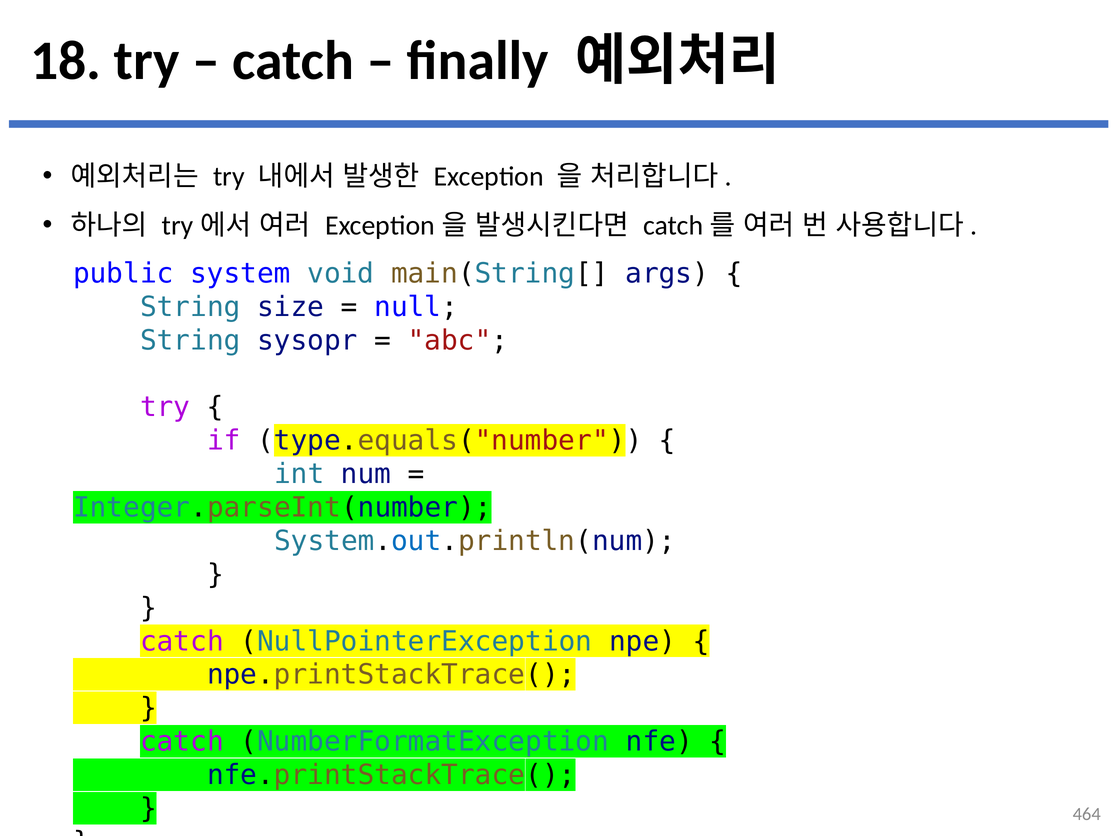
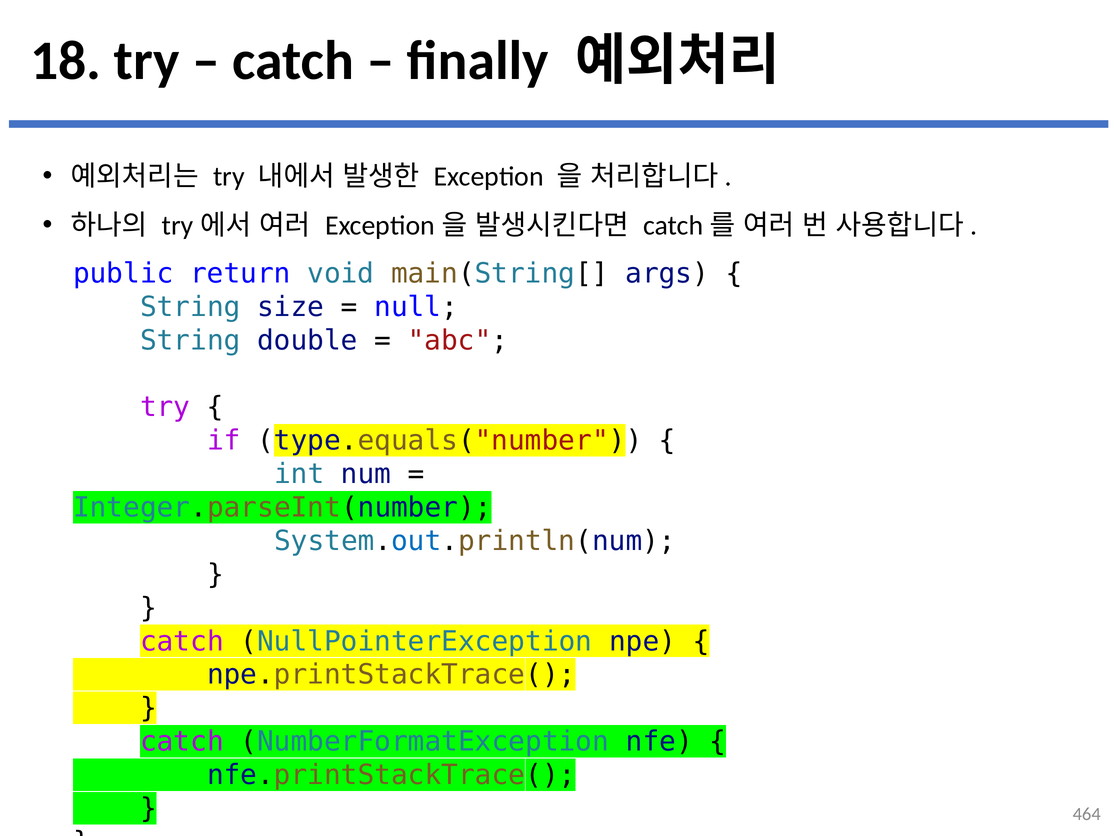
system: system -> return
sysopr: sysopr -> double
